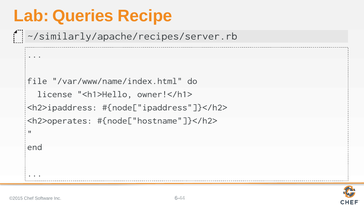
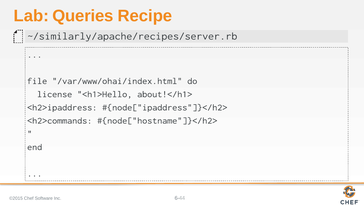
/var/www/name/index.html: /var/www/name/index.html -> /var/www/ohai/index.html
owner!</h1>: owner!</h1> -> about!</h1>
<h2>operates: <h2>operates -> <h2>commands
